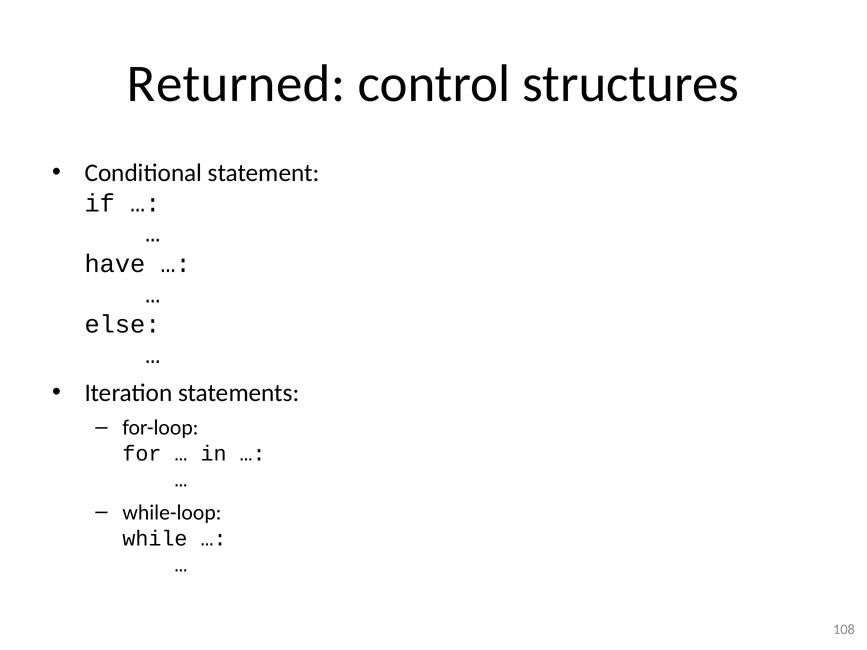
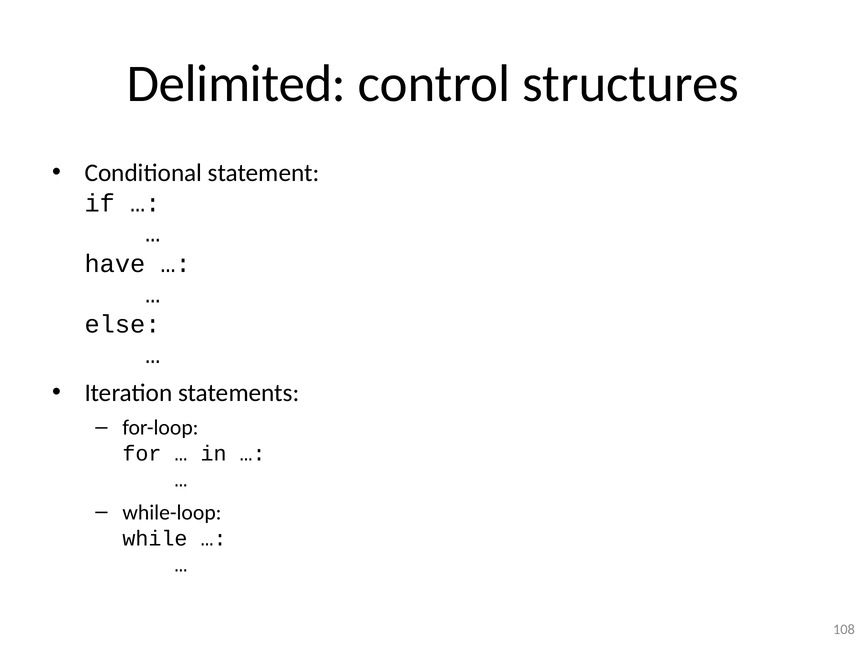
Returned: Returned -> Delimited
